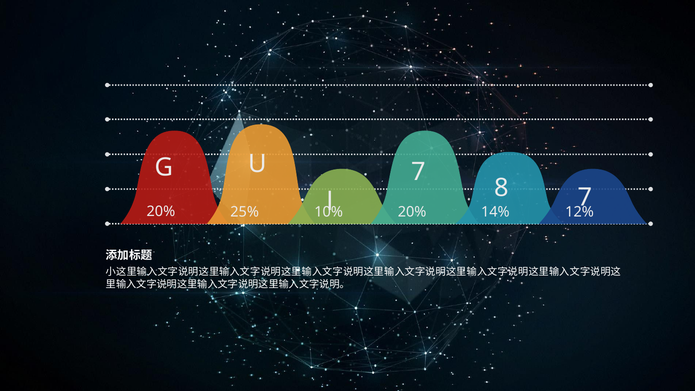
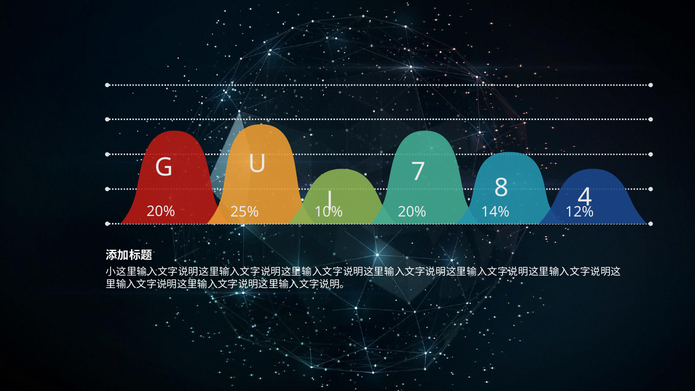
8 7: 7 -> 4
